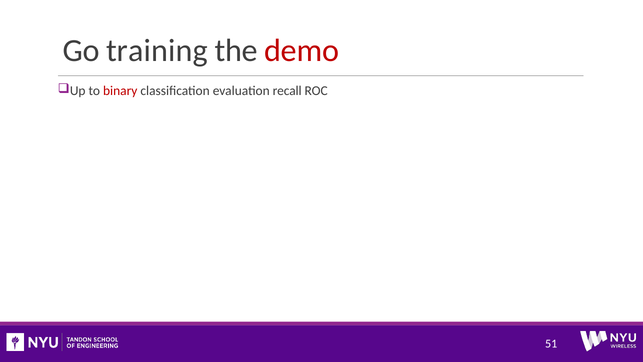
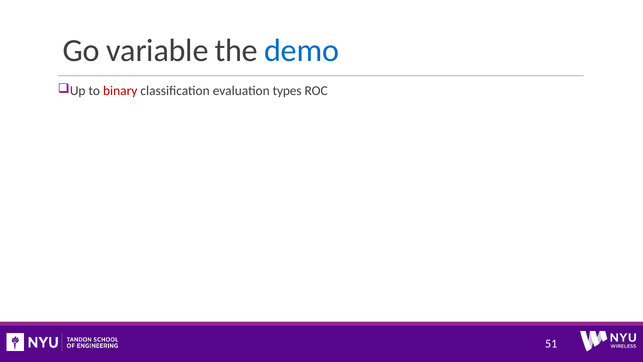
training: training -> variable
demo colour: red -> blue
recall: recall -> types
